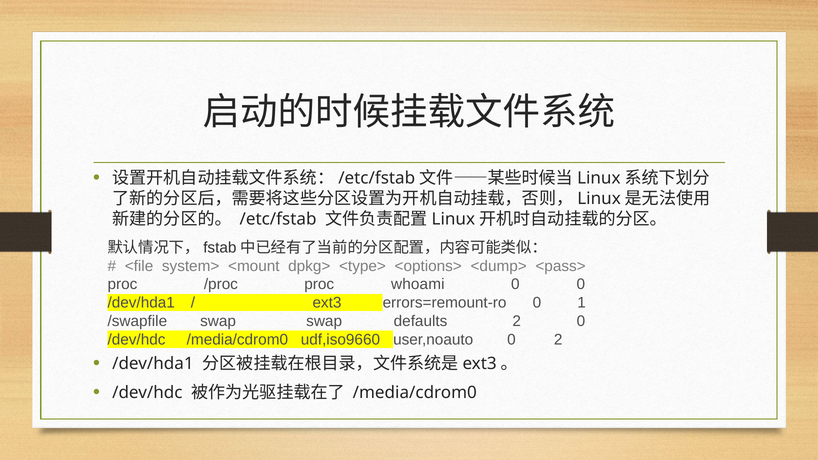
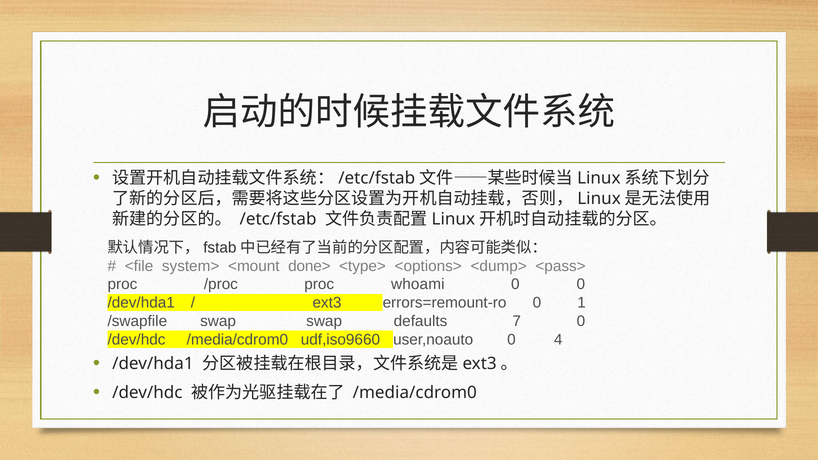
dpkg>: dpkg> -> done>
defaults 2: 2 -> 7
0 2: 2 -> 4
